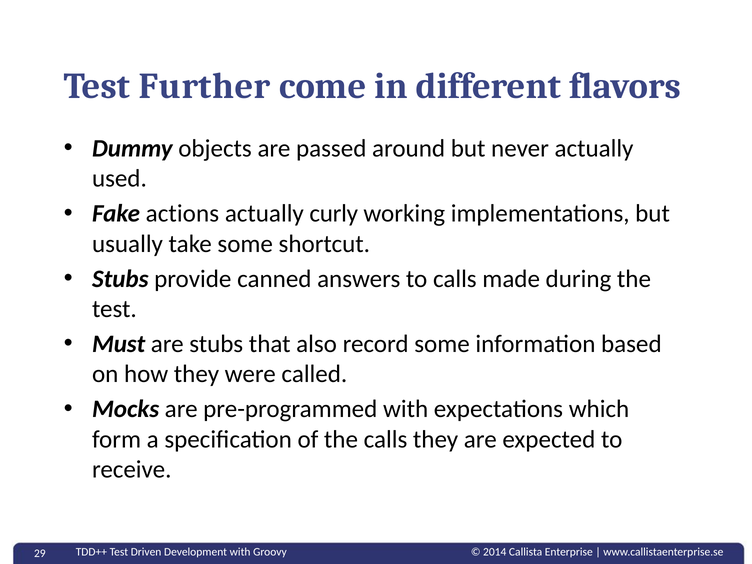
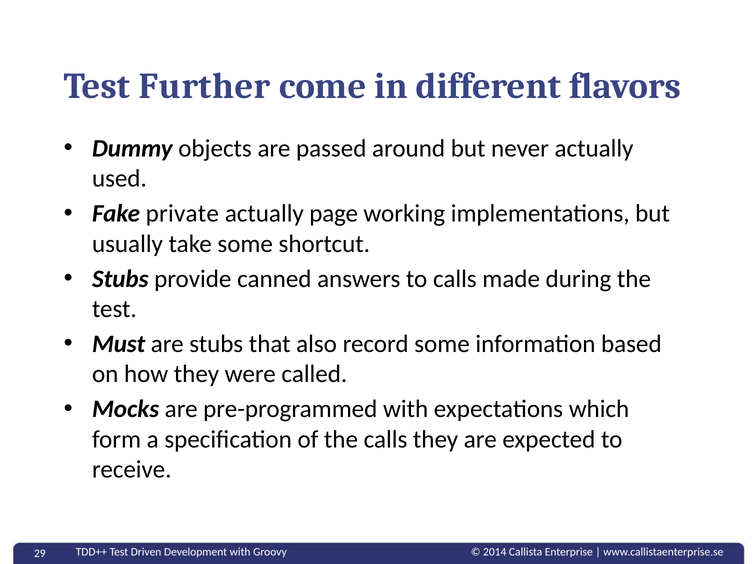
actions: actions -> private
curly: curly -> page
